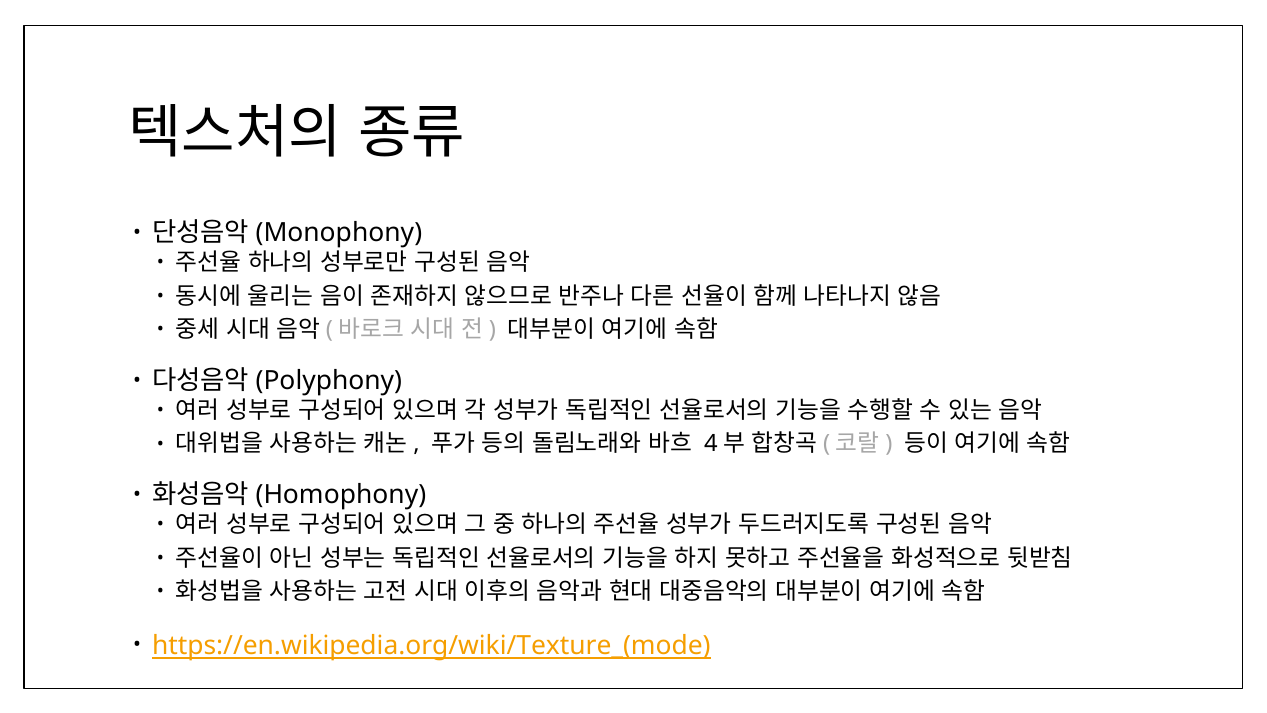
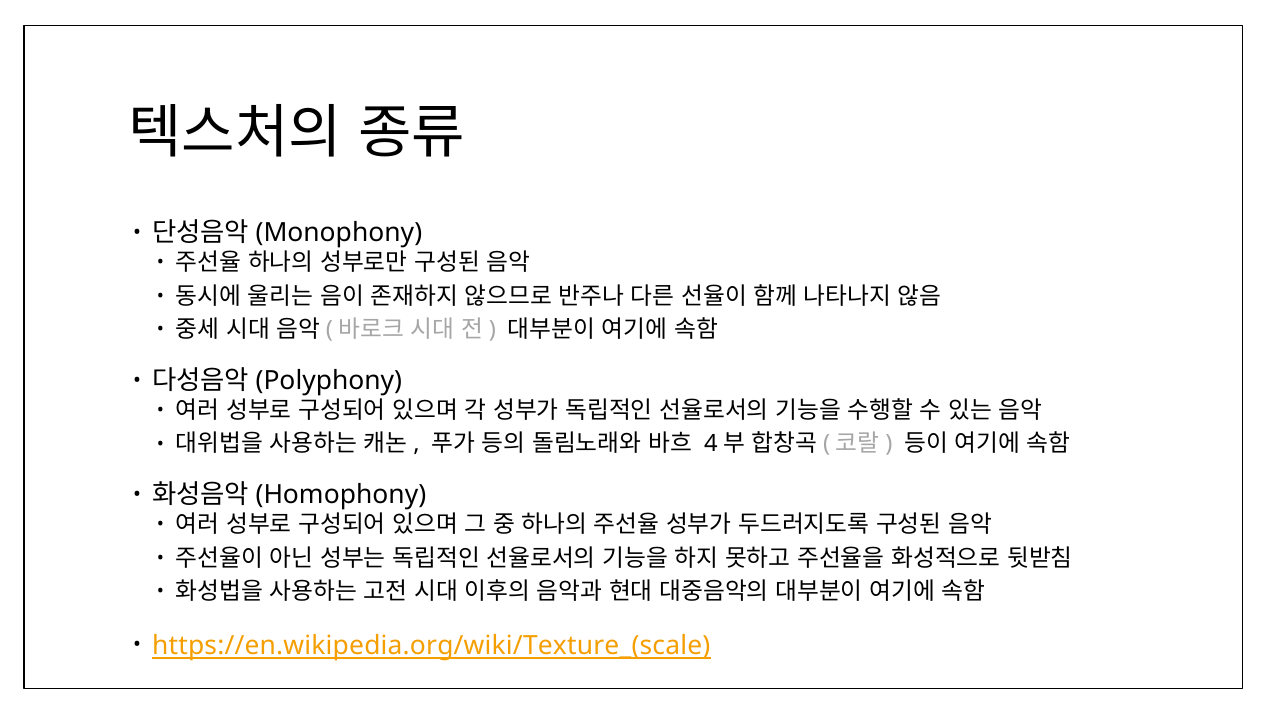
https://en.wikipedia.org/wiki/Texture_(mode: https://en.wikipedia.org/wiki/Texture_(mode -> https://en.wikipedia.org/wiki/Texture_(scale
